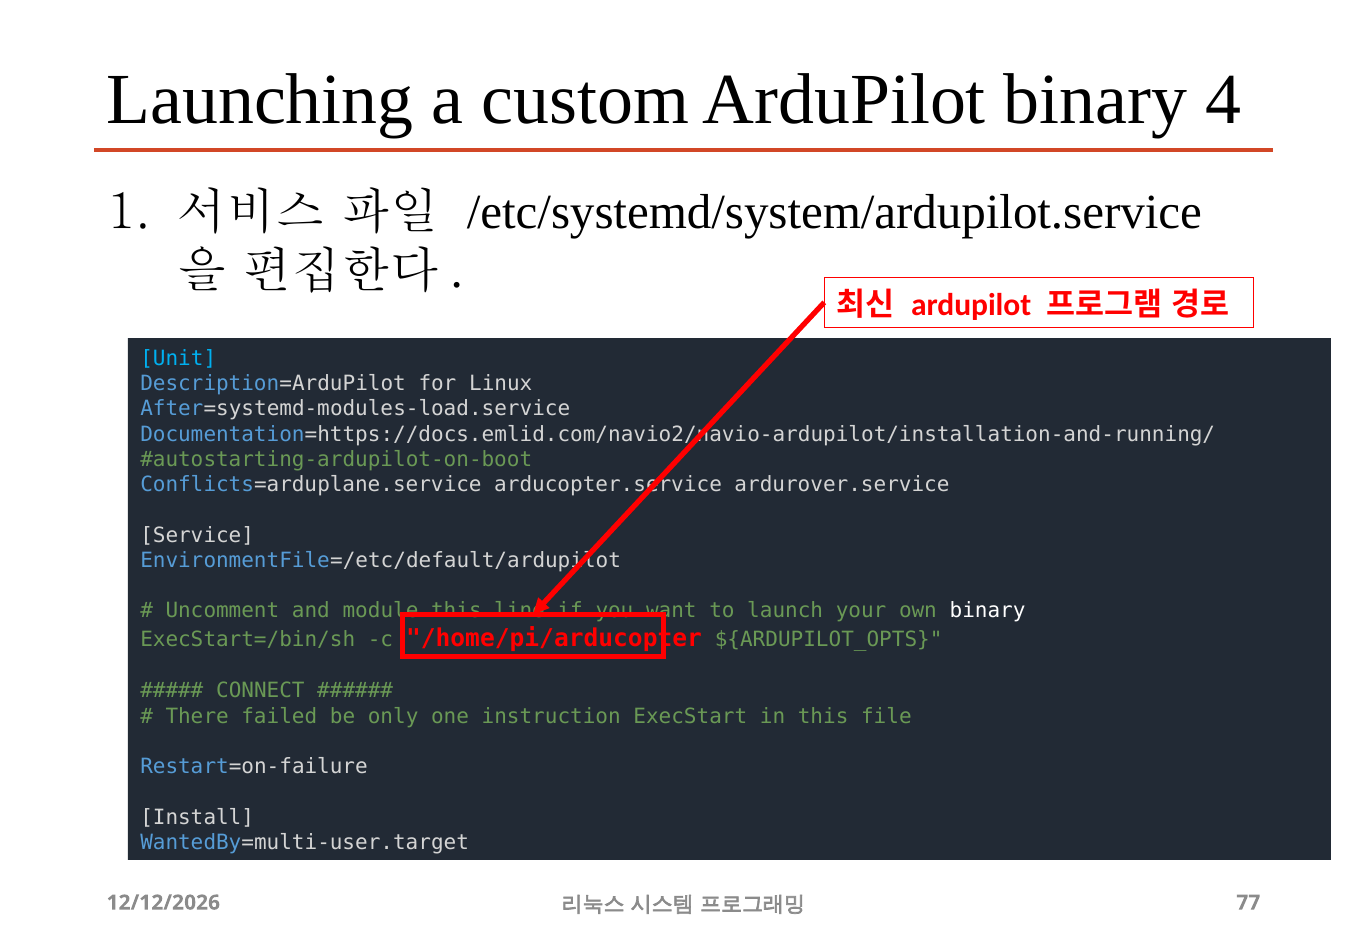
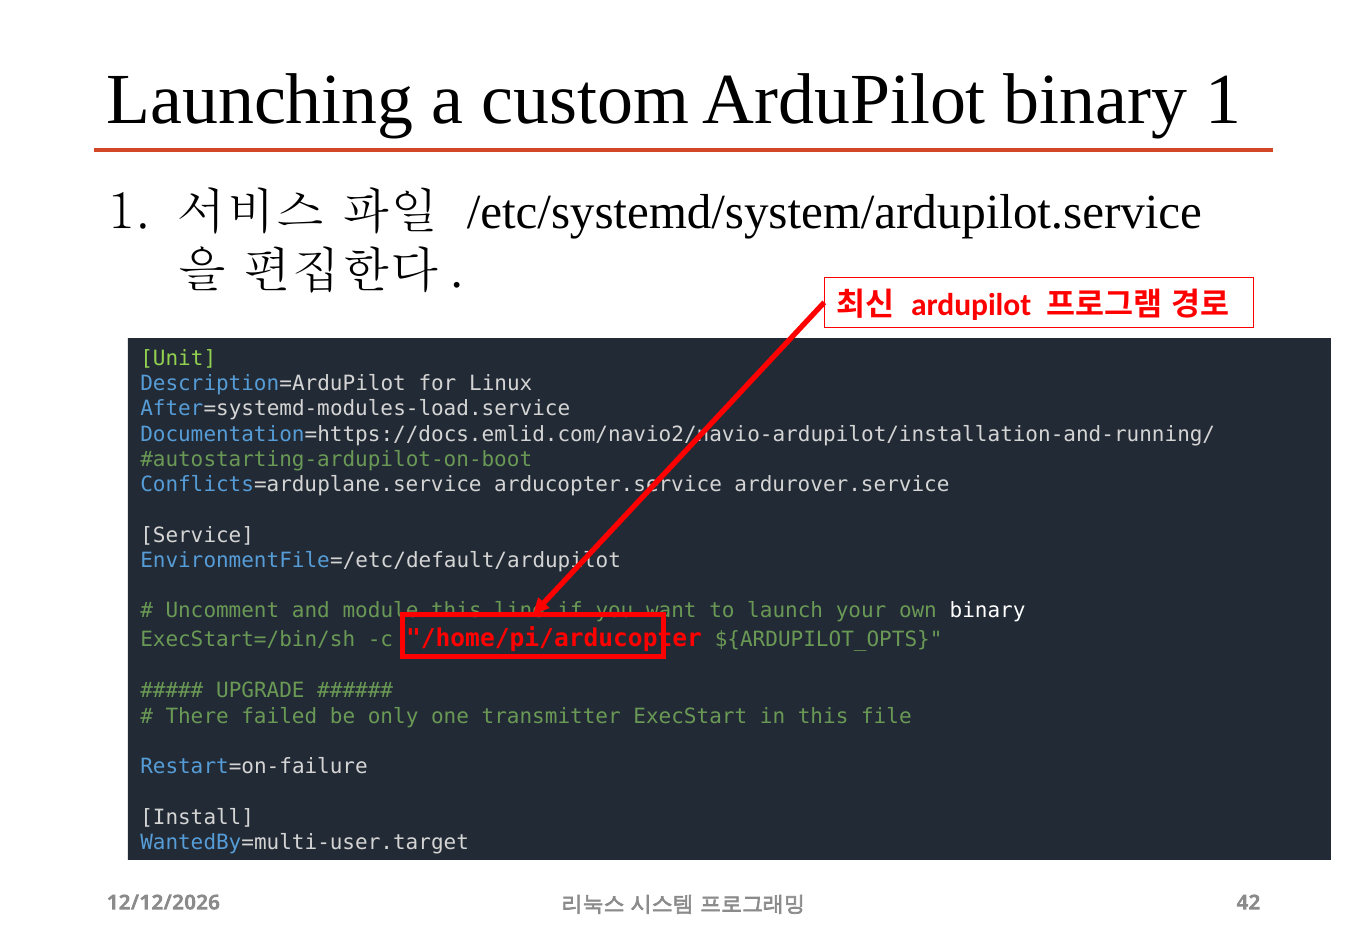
binary 4: 4 -> 1
Unit colour: light blue -> light green
CONNECT: CONNECT -> UPGRADE
instruction: instruction -> transmitter
77: 77 -> 42
